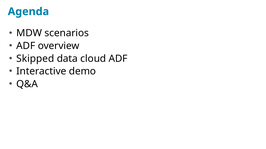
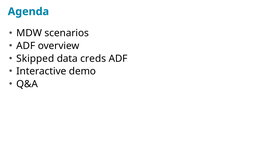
cloud: cloud -> creds
